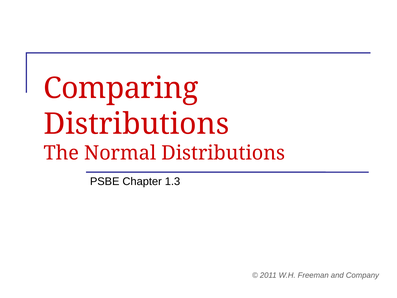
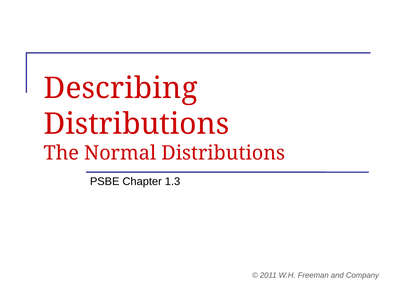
Comparing: Comparing -> Describing
